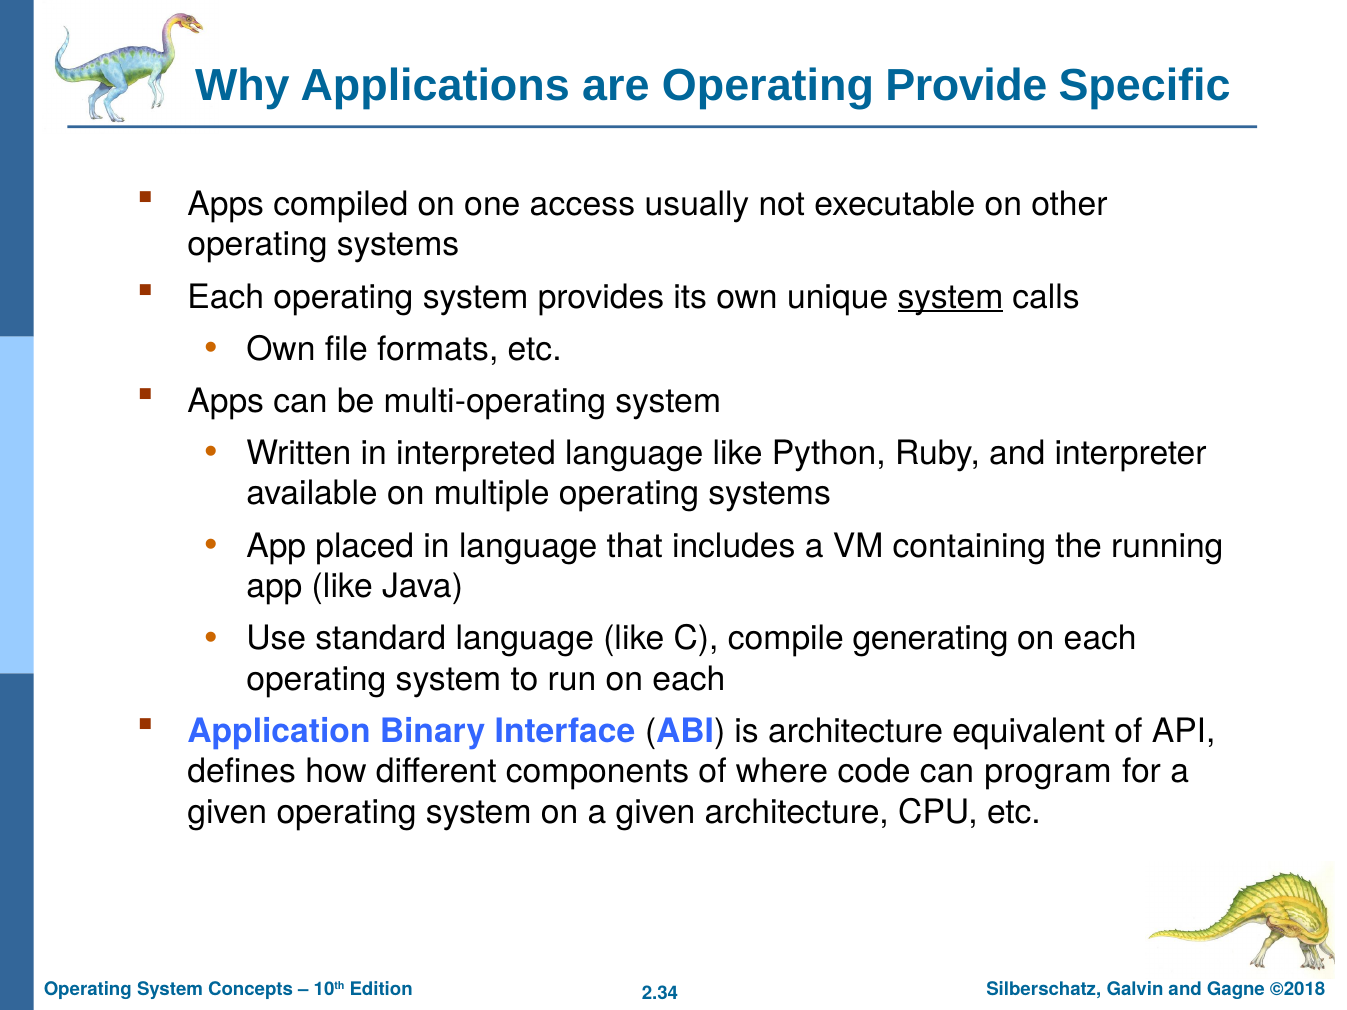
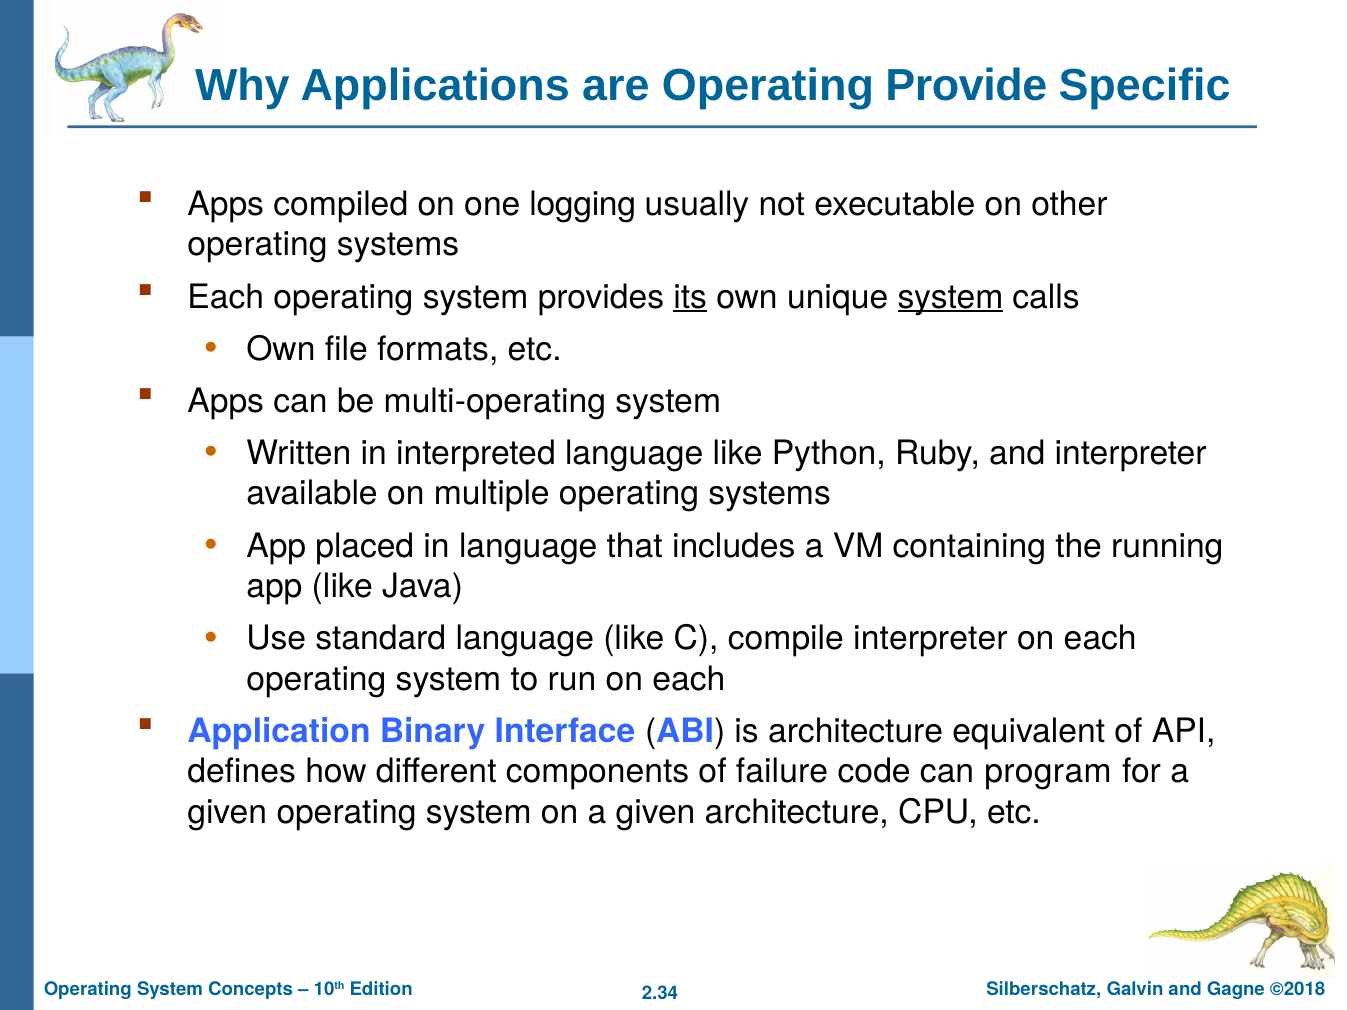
access: access -> logging
its underline: none -> present
compile generating: generating -> interpreter
where: where -> failure
